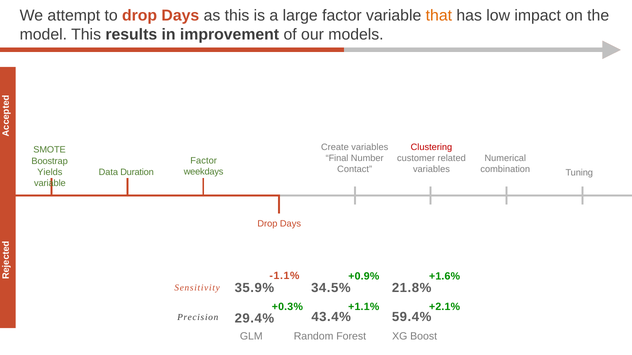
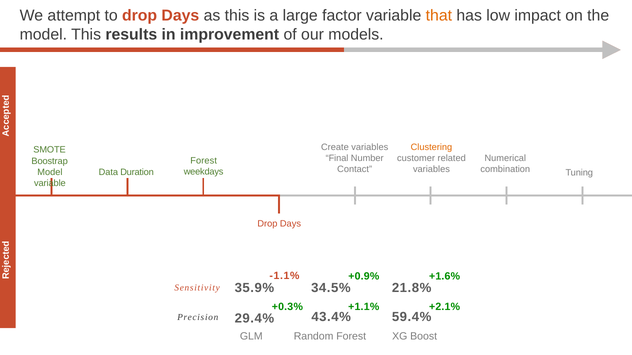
Clustering colour: red -> orange
Factor at (204, 161): Factor -> Forest
Yields at (50, 173): Yields -> Model
